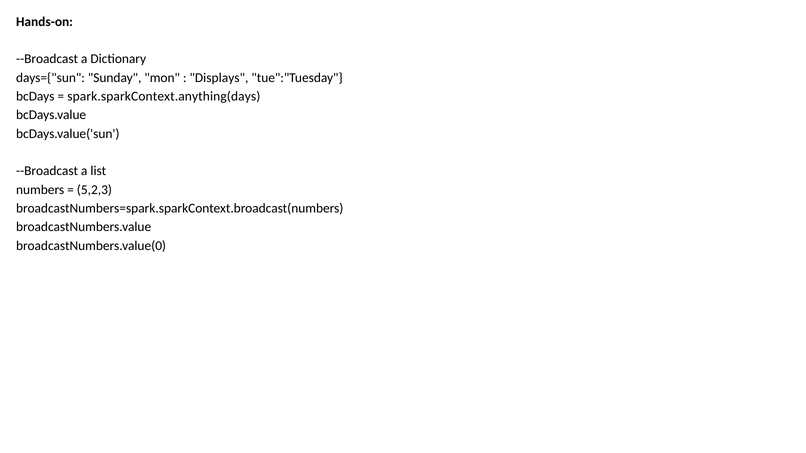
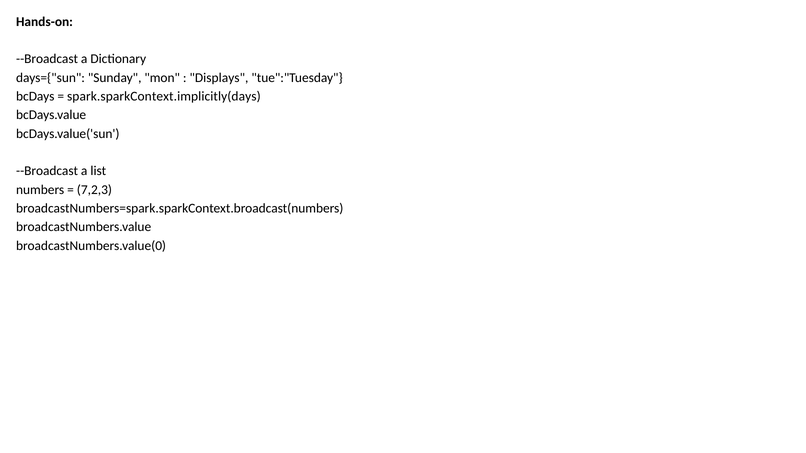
spark.sparkContext.anything(days: spark.sparkContext.anything(days -> spark.sparkContext.implicitly(days
5,2,3: 5,2,3 -> 7,2,3
